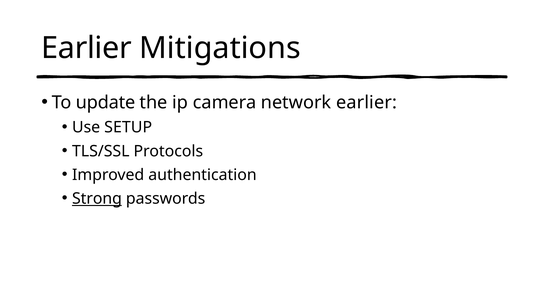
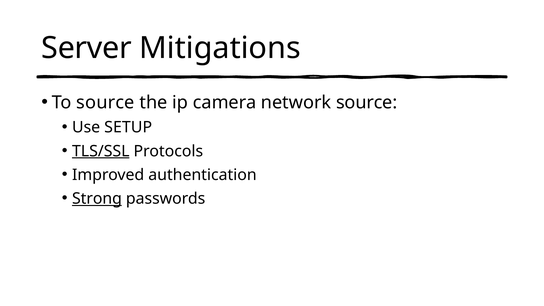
Earlier at (87, 48): Earlier -> Server
To update: update -> source
network earlier: earlier -> source
TLS/SSL underline: none -> present
